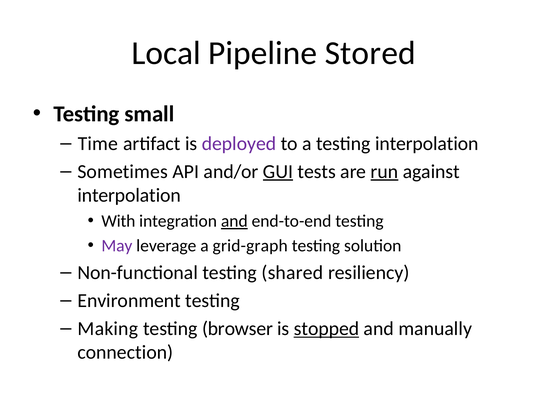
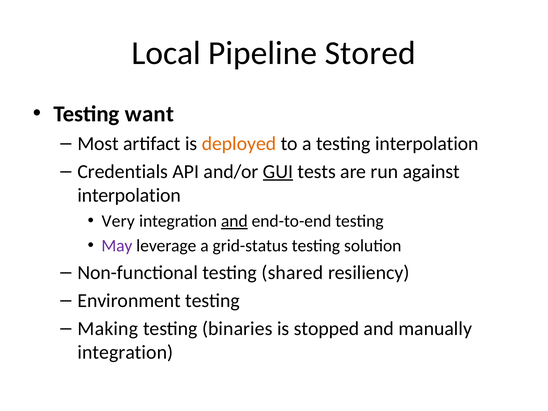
small: small -> want
Time: Time -> Most
deployed colour: purple -> orange
Sometimes: Sometimes -> Credentials
run underline: present -> none
With: With -> Very
grid-graph: grid-graph -> grid-status
browser: browser -> binaries
stopped underline: present -> none
connection at (125, 352): connection -> integration
